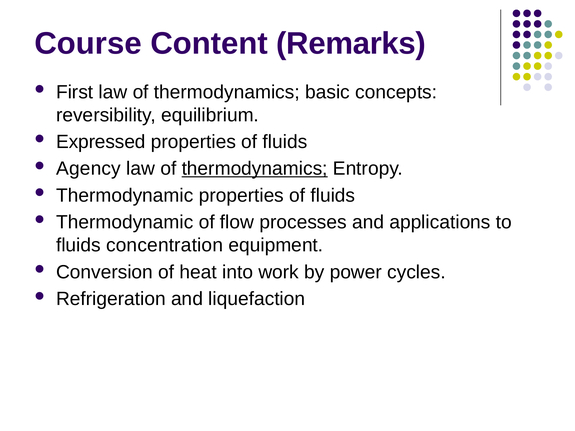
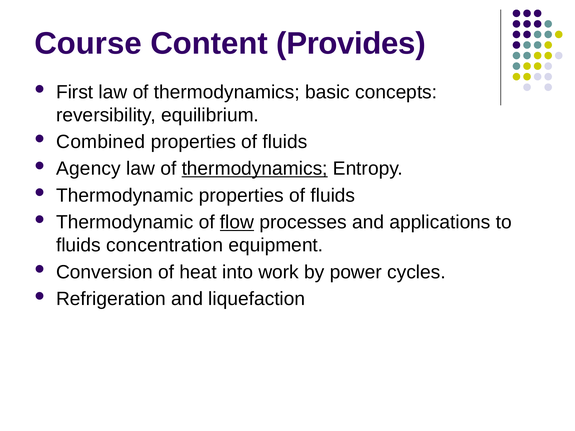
Remarks: Remarks -> Provides
Expressed: Expressed -> Combined
flow underline: none -> present
